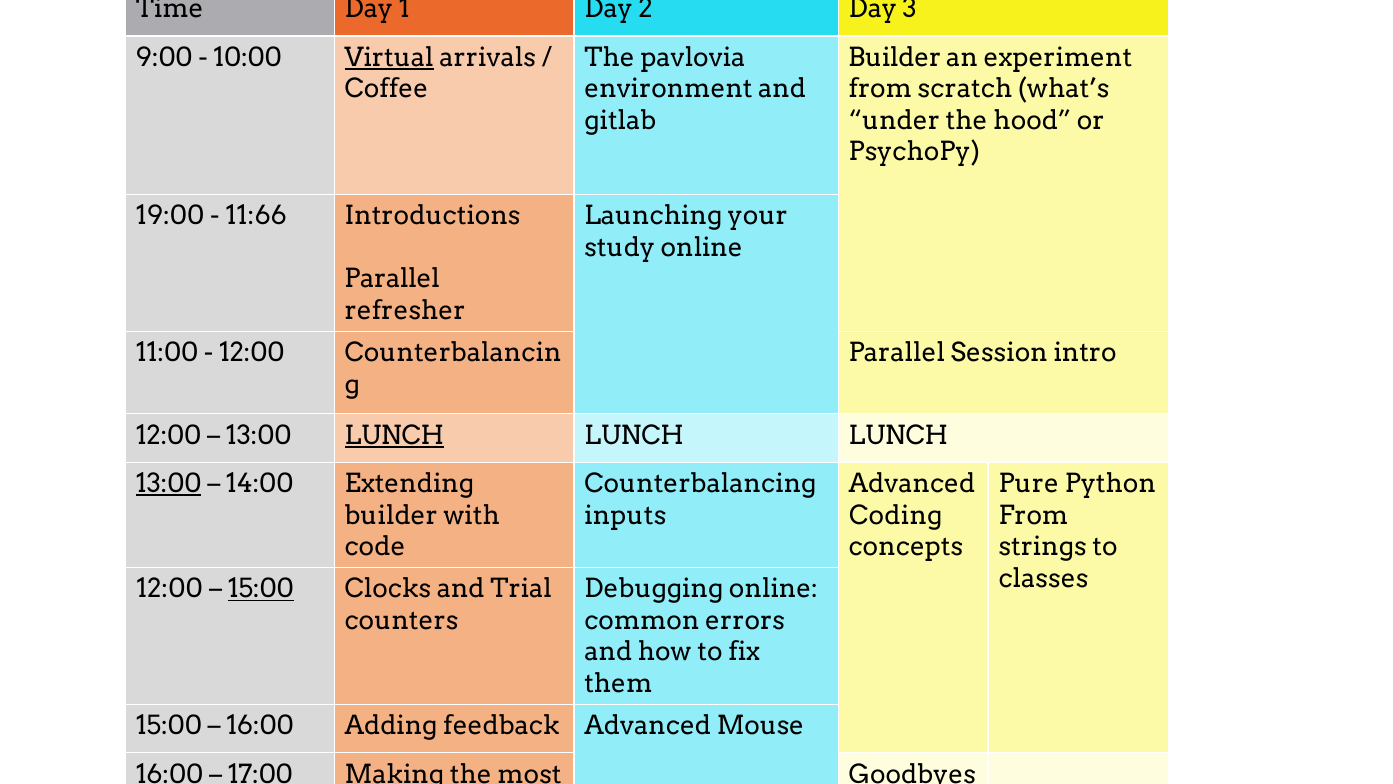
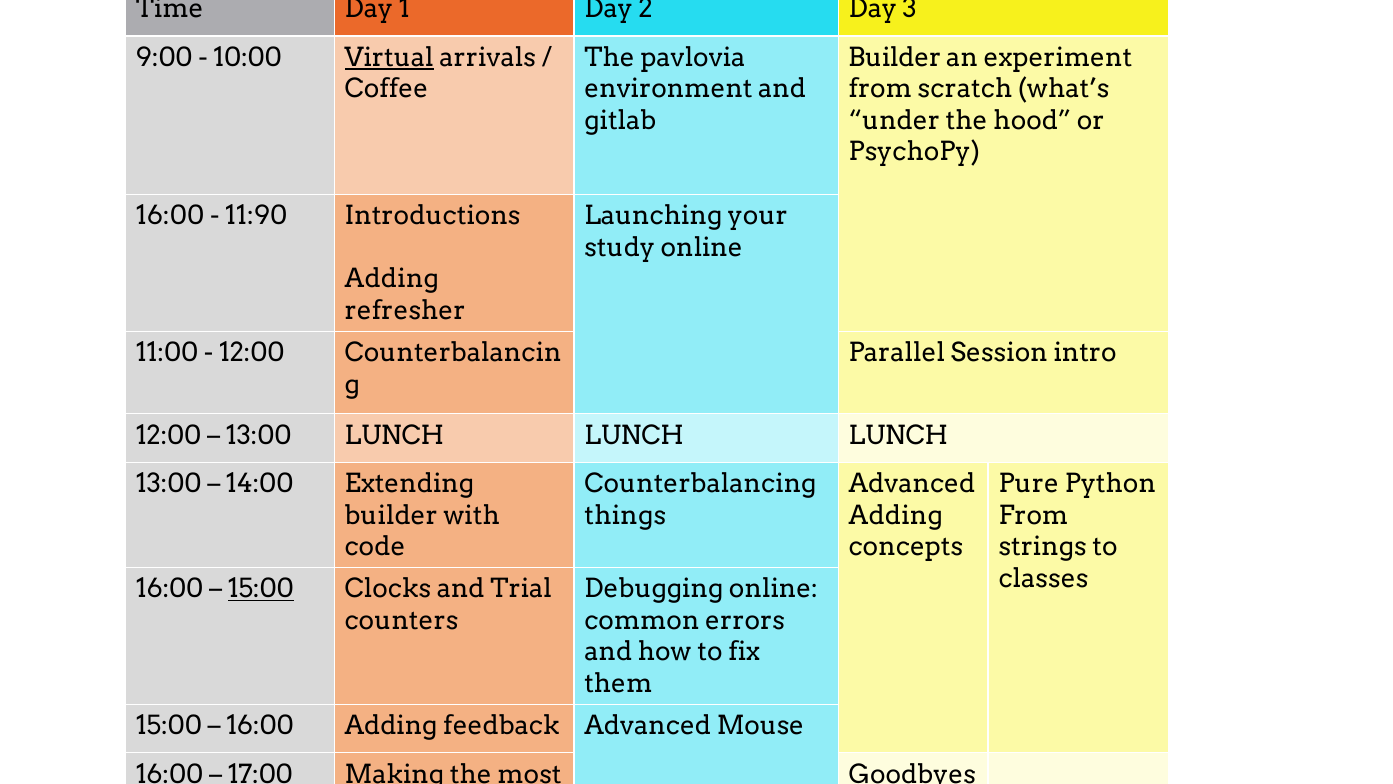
19:00 at (170, 216): 19:00 -> 16:00
11:66: 11:66 -> 11:90
Parallel at (392, 279): Parallel -> Adding
LUNCH at (394, 435) underline: present -> none
13:00 at (169, 484) underline: present -> none
inputs at (625, 515): inputs -> things
Coding at (896, 515): Coding -> Adding
12:00 at (170, 589): 12:00 -> 16:00
